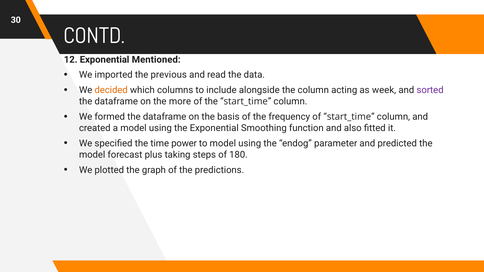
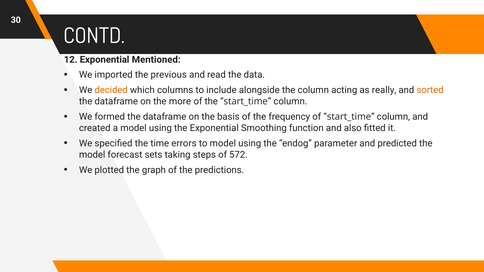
week: week -> really
sorted colour: purple -> orange
power: power -> errors
plus: plus -> sets
180: 180 -> 572
